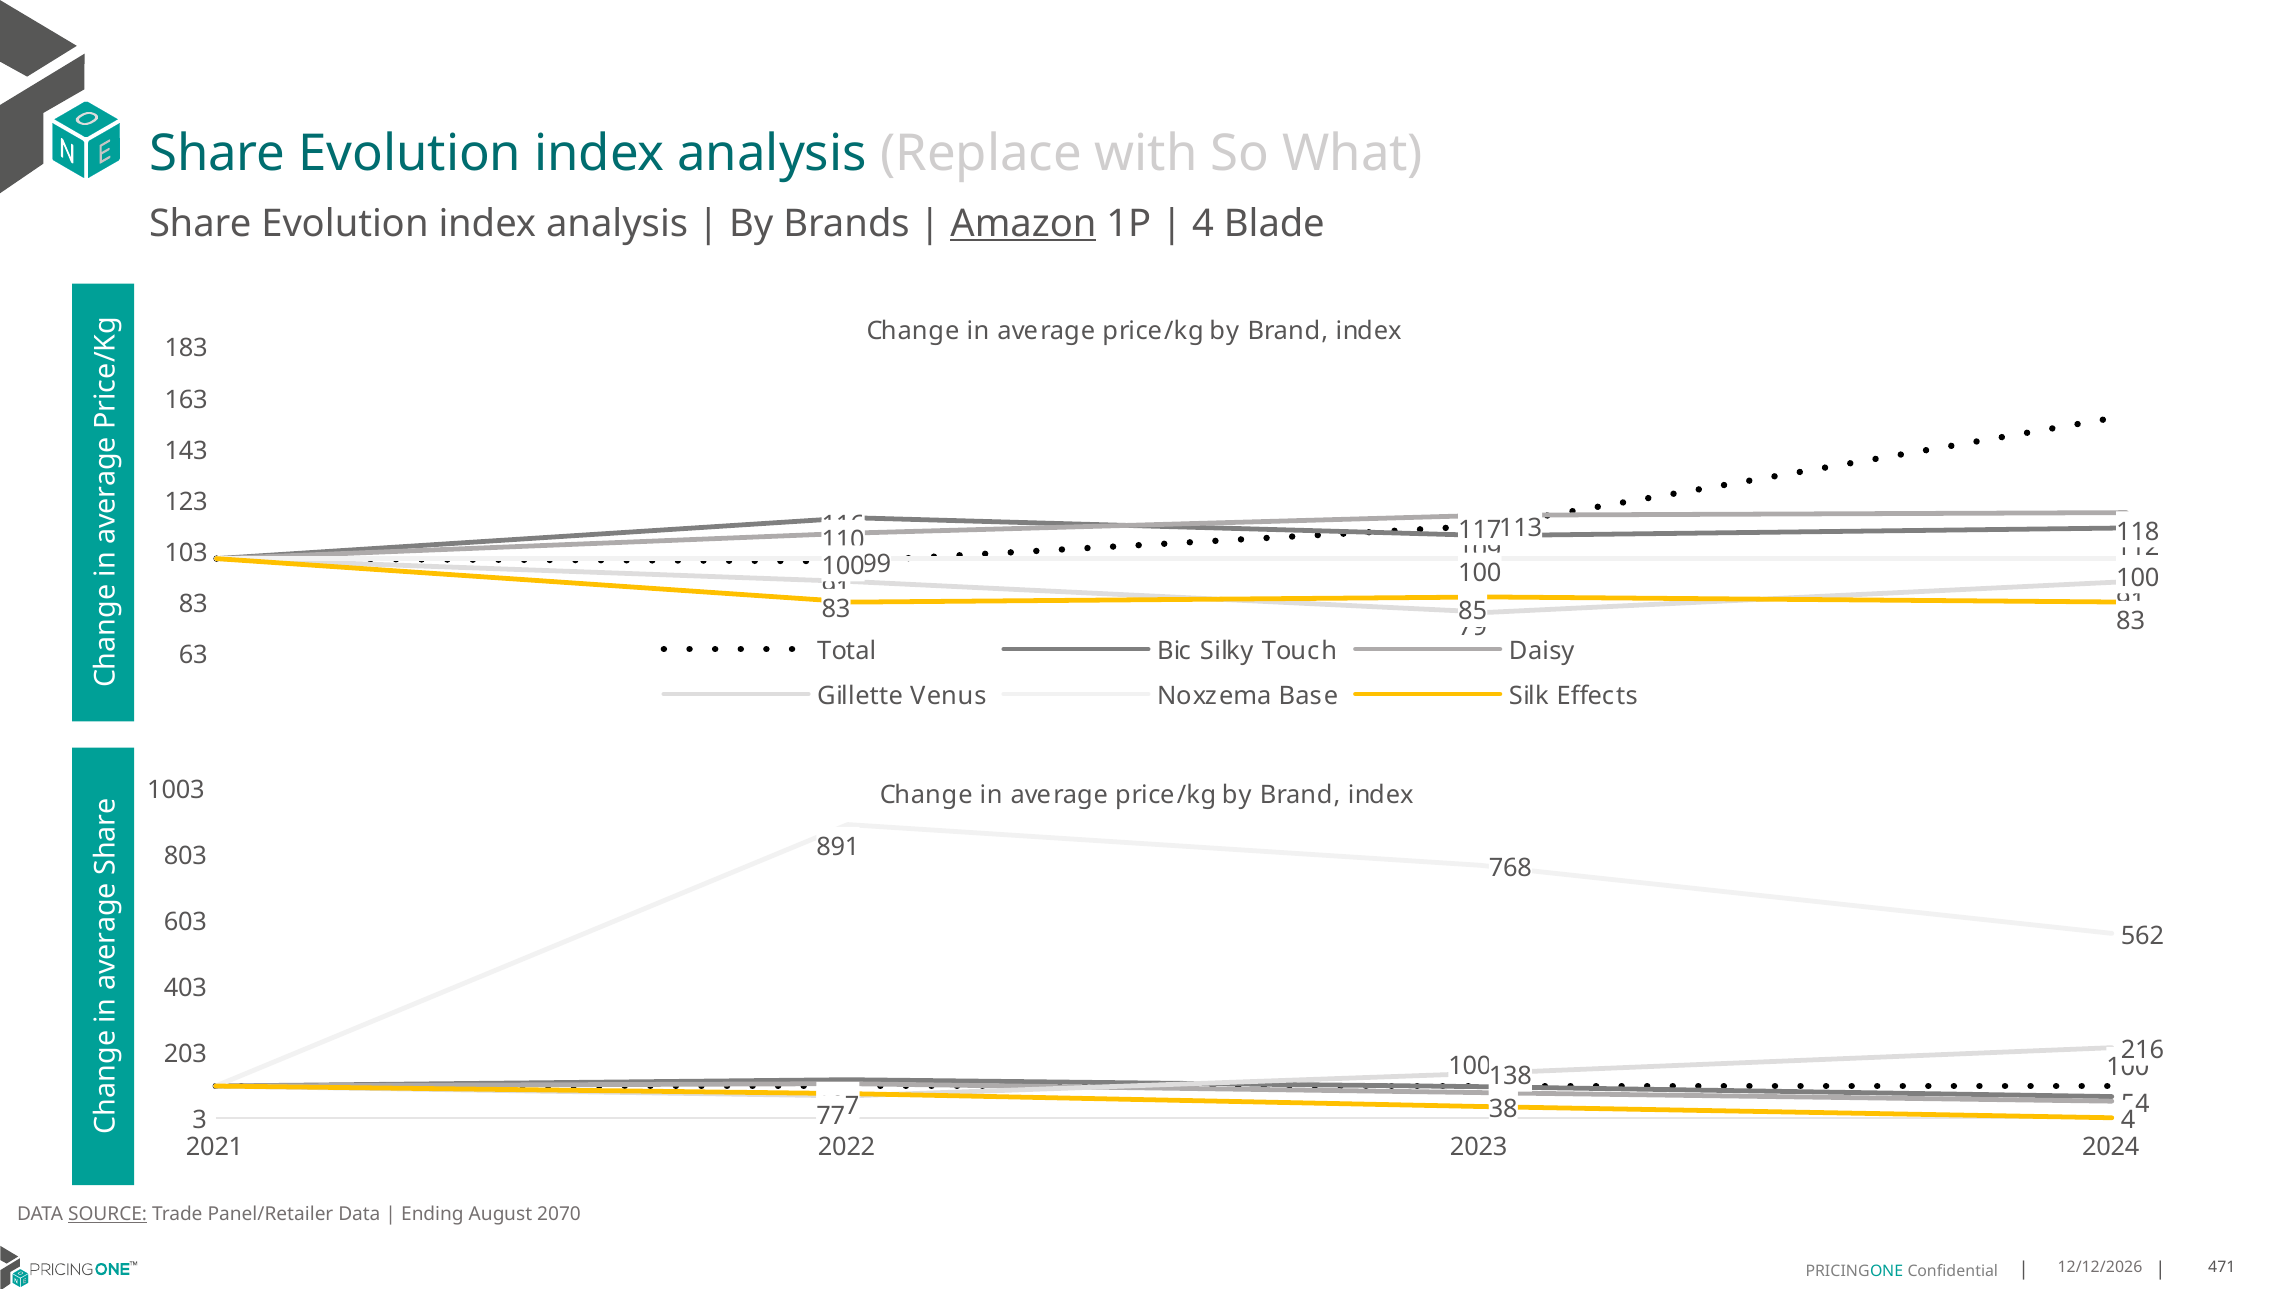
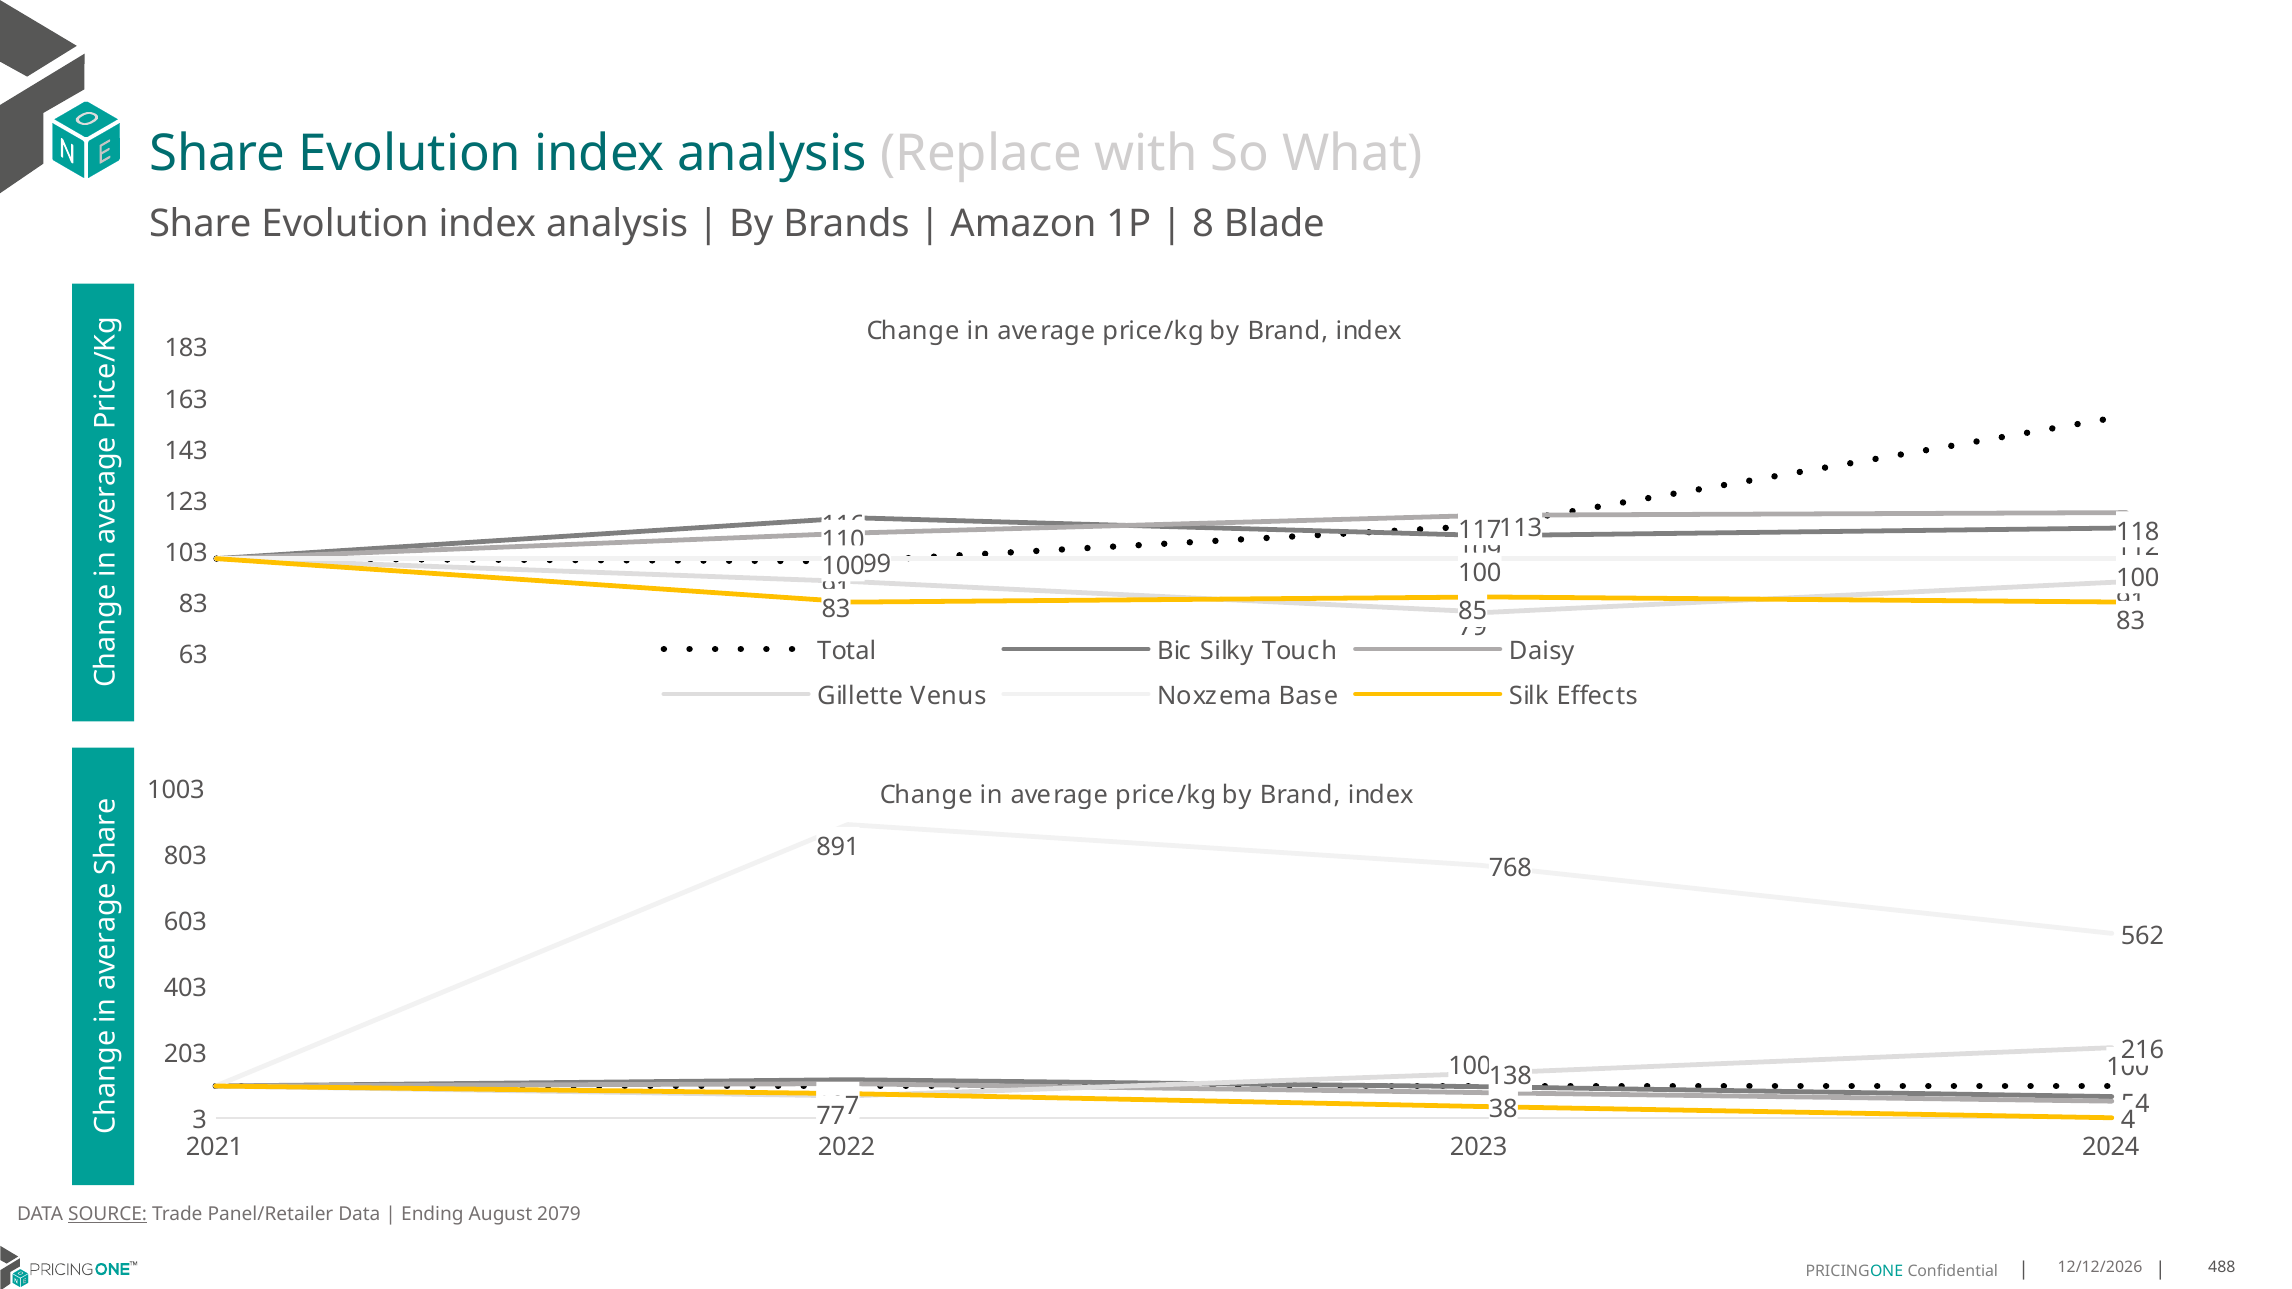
Amazon underline: present -> none
4 at (1203, 223): 4 -> 8
2070: 2070 -> 2079
471: 471 -> 488
